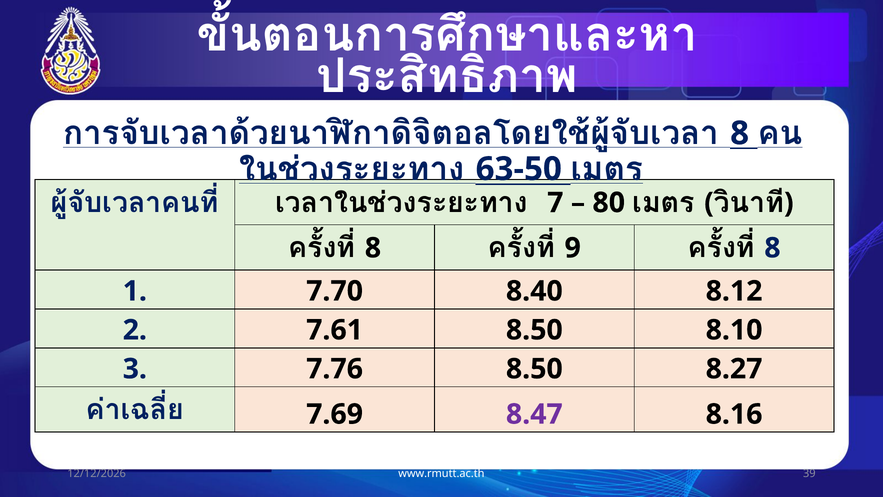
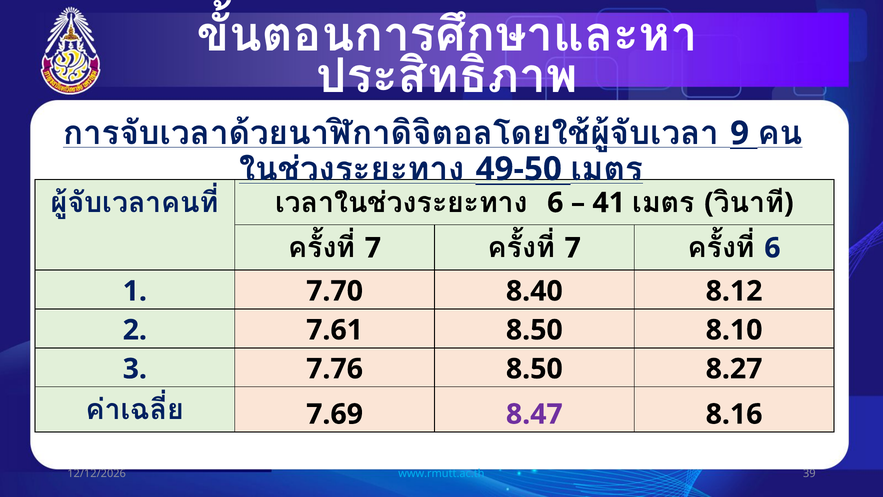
8 at (740, 133): 8 -> 9
63-50: 63-50 -> 49-50
7 at (555, 203): 7 -> 6
80: 80 -> 41
8 at (373, 248): 8 -> 7
9 at (573, 248): 9 -> 7
8 at (772, 248): 8 -> 6
www.rmutt.ac.th colour: white -> light blue
